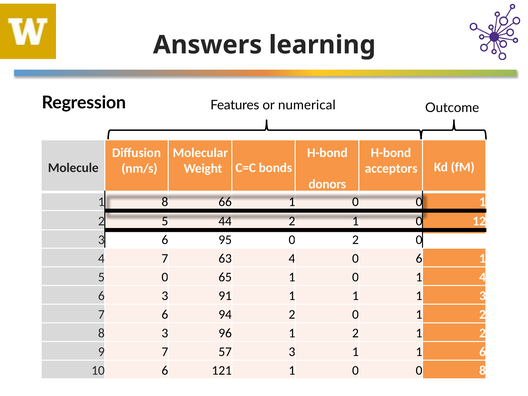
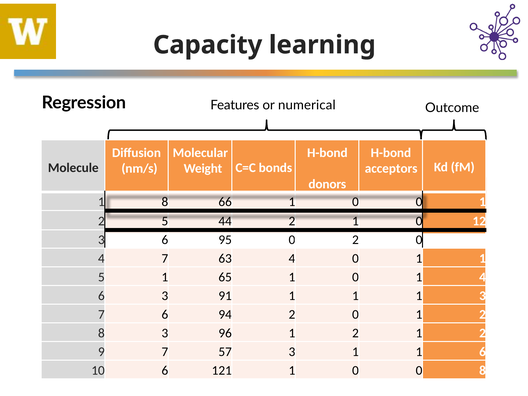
Answers: Answers -> Capacity
4 0 6: 6 -> 1
5 0: 0 -> 1
